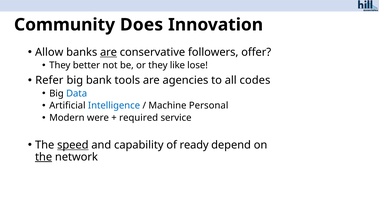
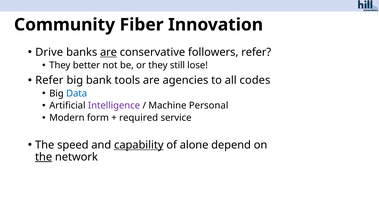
Does: Does -> Fiber
Allow: Allow -> Drive
followers offer: offer -> refer
like: like -> still
Intelligence colour: blue -> purple
were: were -> form
speed underline: present -> none
capability underline: none -> present
ready: ready -> alone
